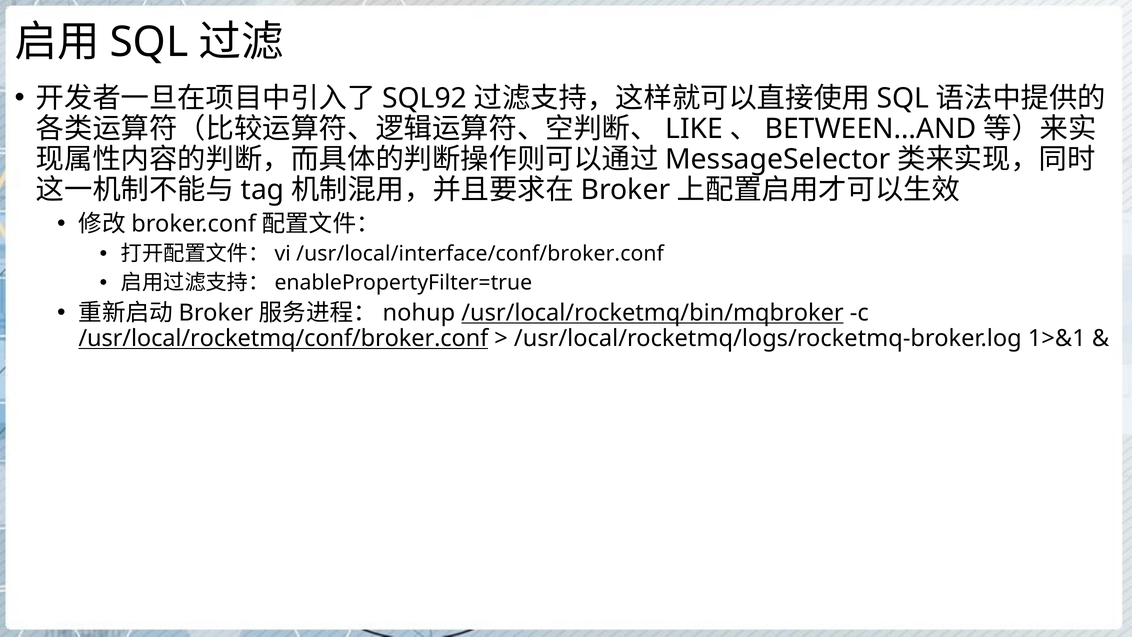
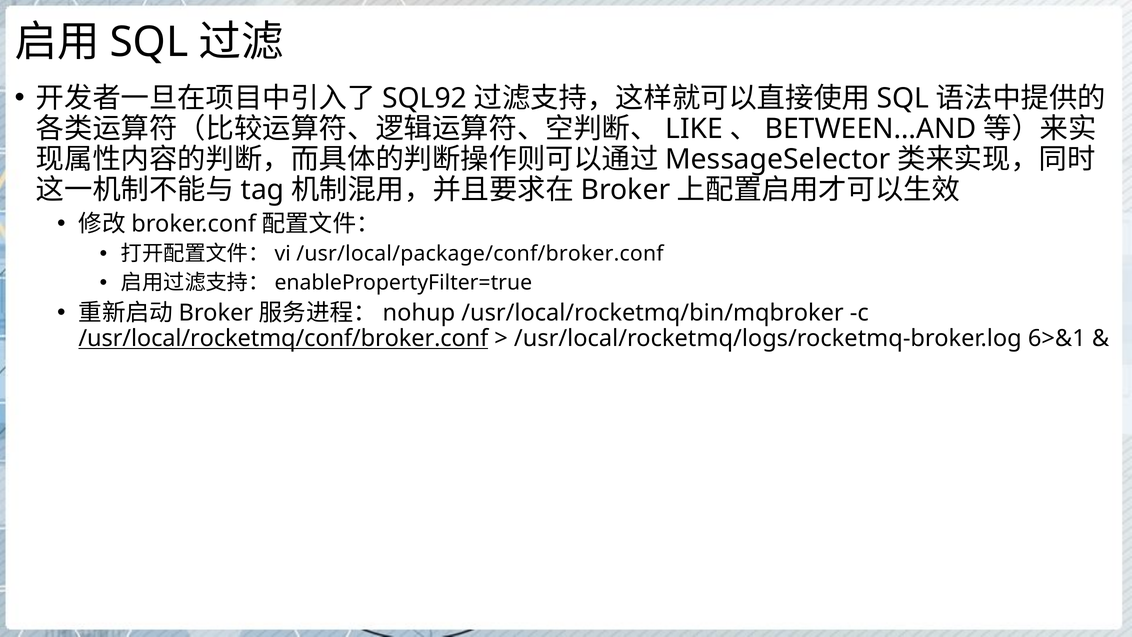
/usr/local/interface/conf/broker.conf: /usr/local/interface/conf/broker.conf -> /usr/local/package/conf/broker.conf
/usr/local/rocketmq/bin/mqbroker underline: present -> none
1>&1: 1>&1 -> 6>&1
